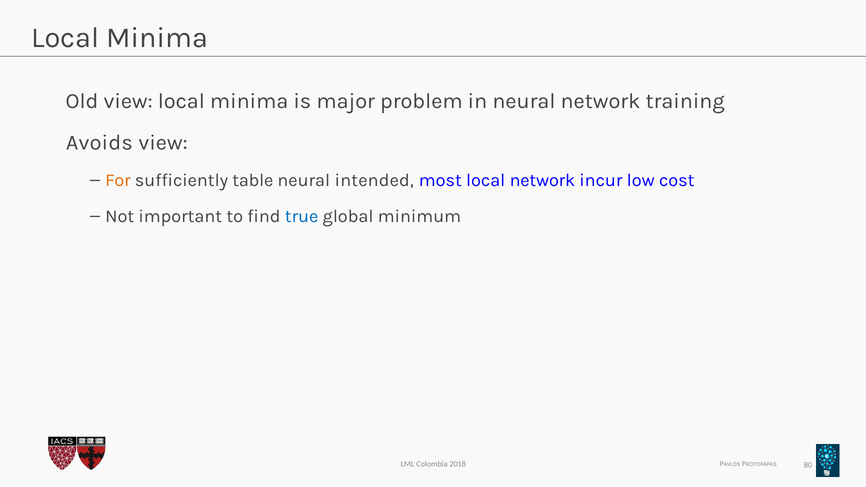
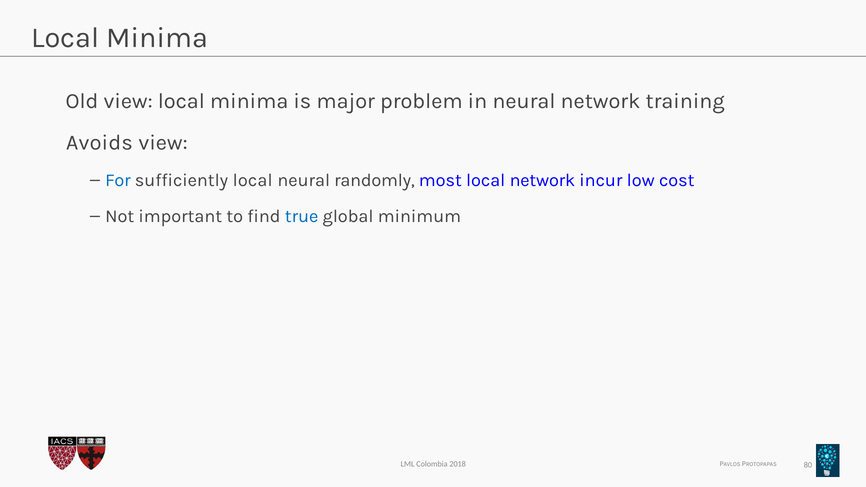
For colour: orange -> blue
sufficiently table: table -> local
intended: intended -> randomly
